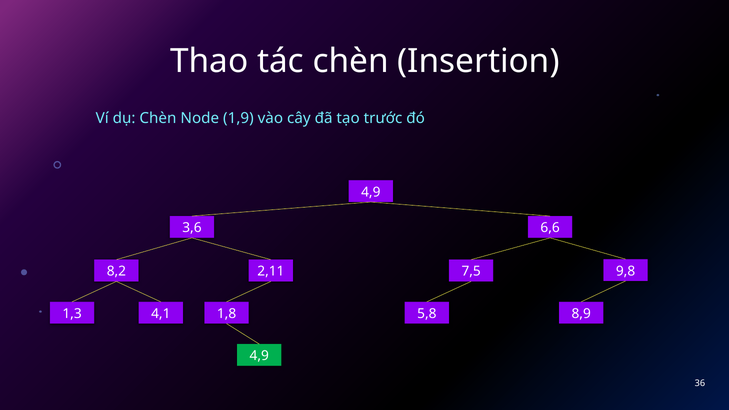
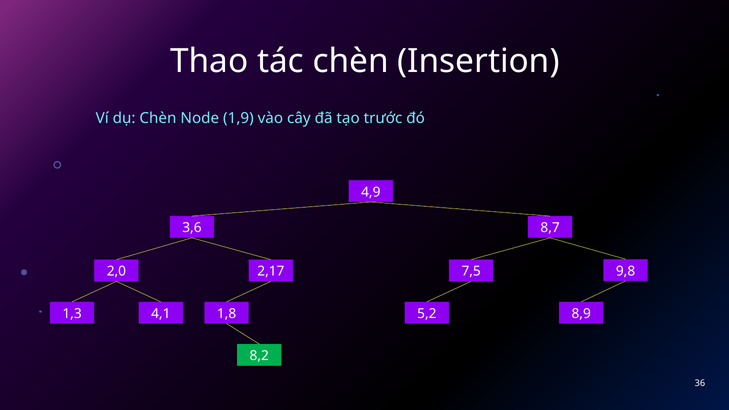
6,6: 6,6 -> 8,7
8,2: 8,2 -> 2,0
2,11: 2,11 -> 2,17
5,8: 5,8 -> 5,2
4,9 at (259, 356): 4,9 -> 8,2
